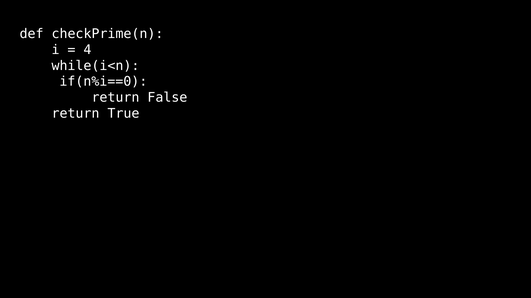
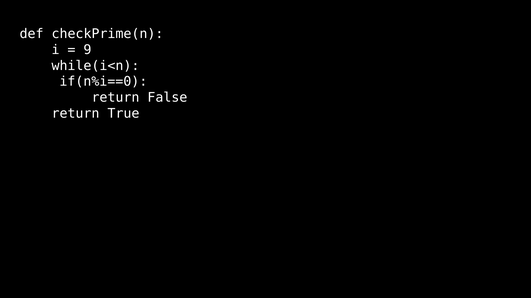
4: 4 -> 9
